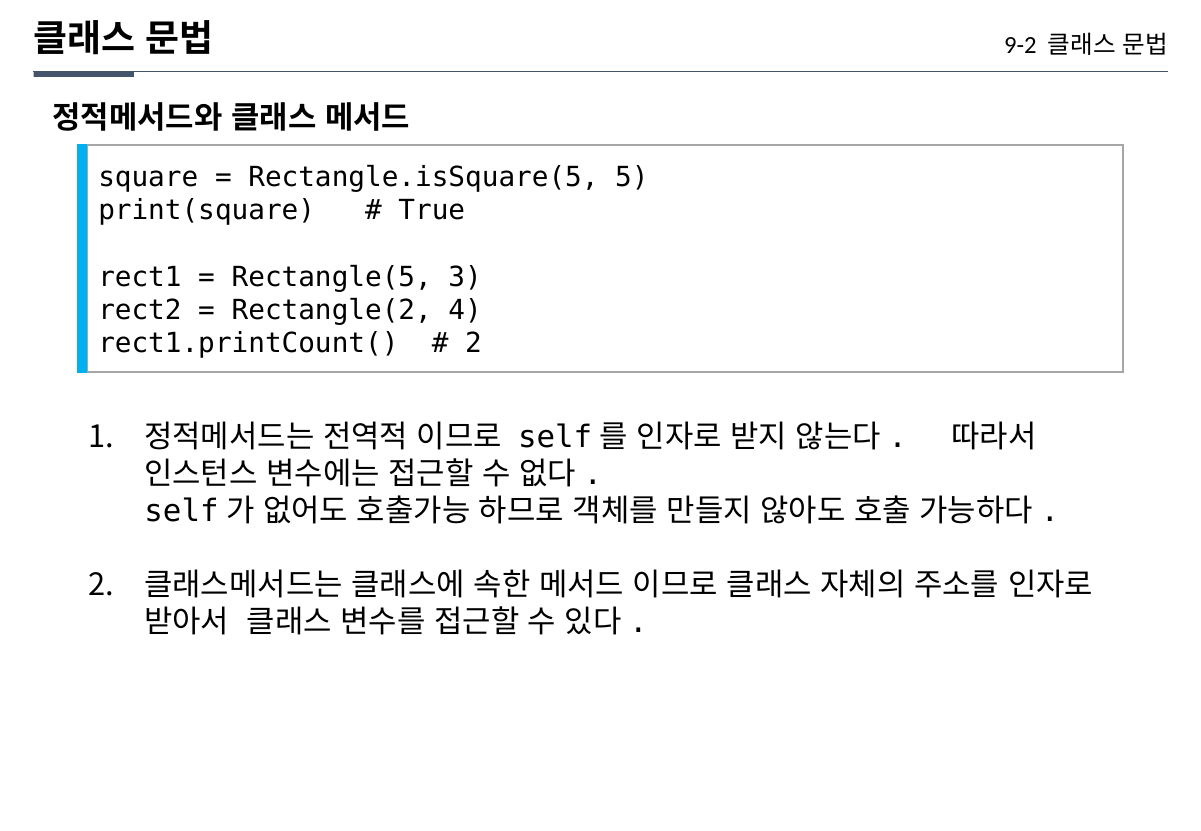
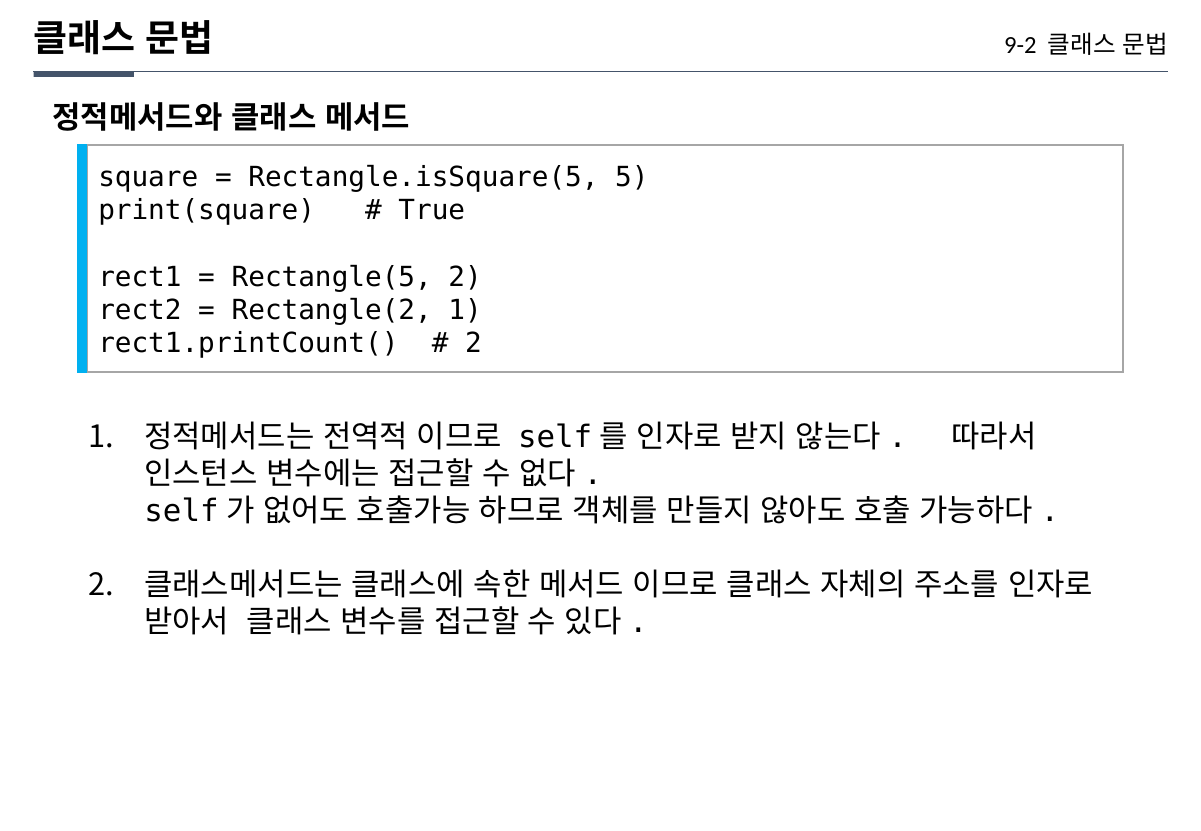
Rectangle(5 3: 3 -> 2
Rectangle(2 4: 4 -> 1
